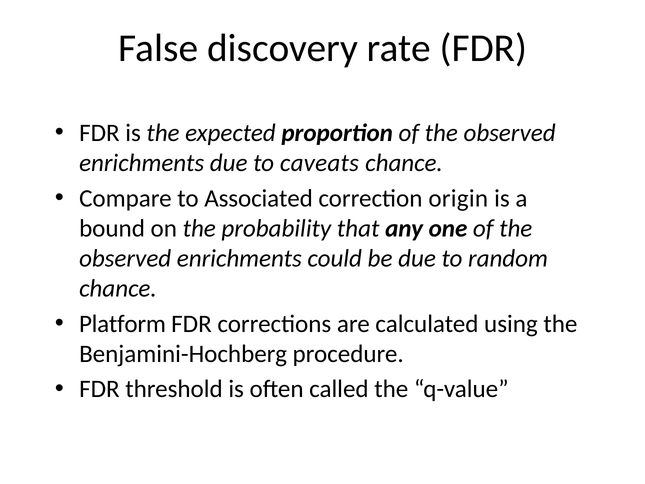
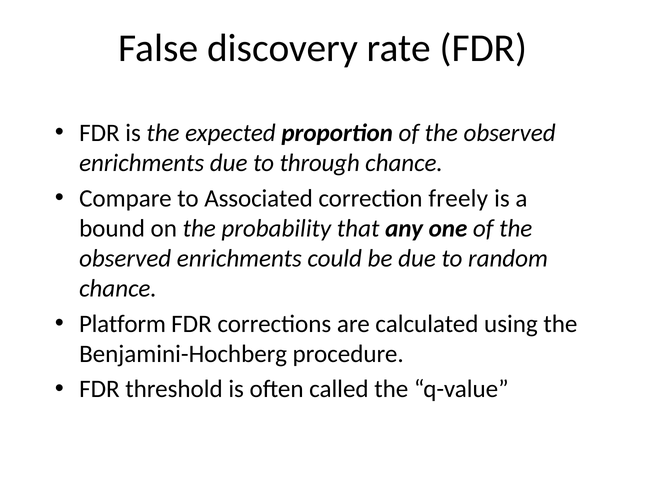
caveats: caveats -> through
origin: origin -> freely
